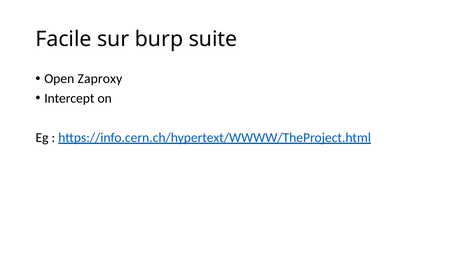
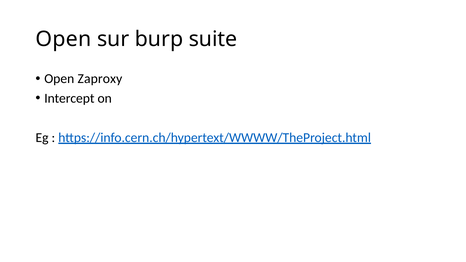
Facile at (64, 39): Facile -> Open
